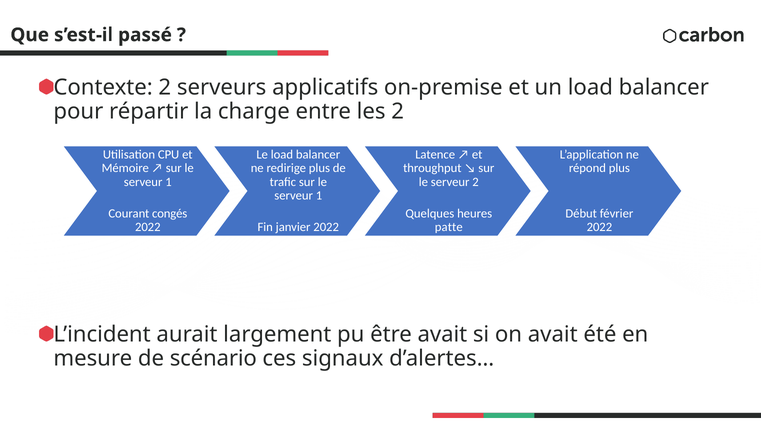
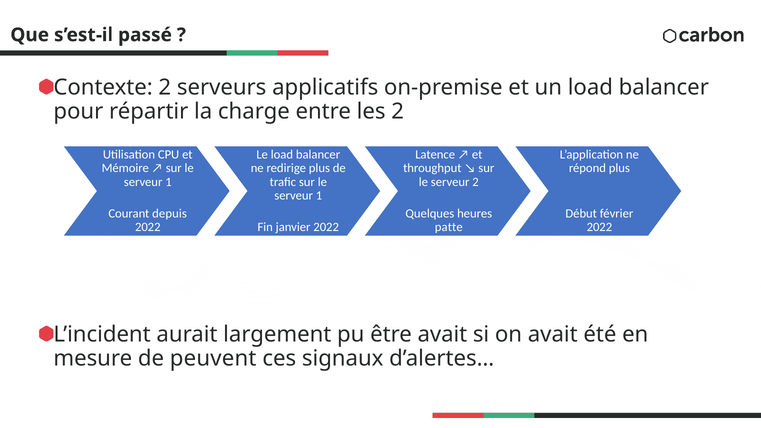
congés: congés -> depuis
scénario: scénario -> peuvent
